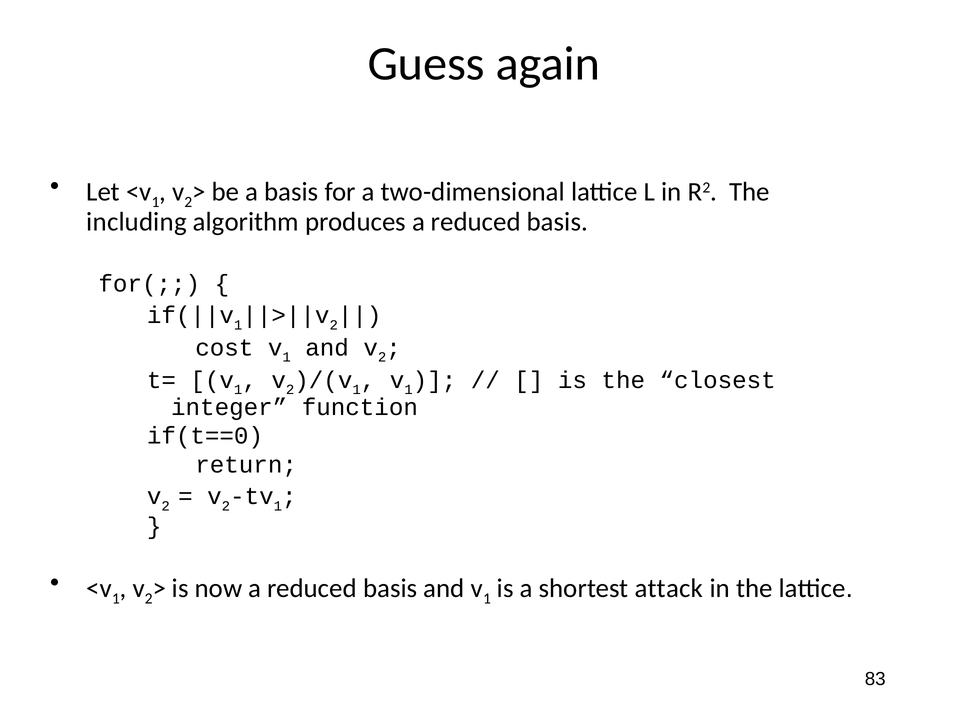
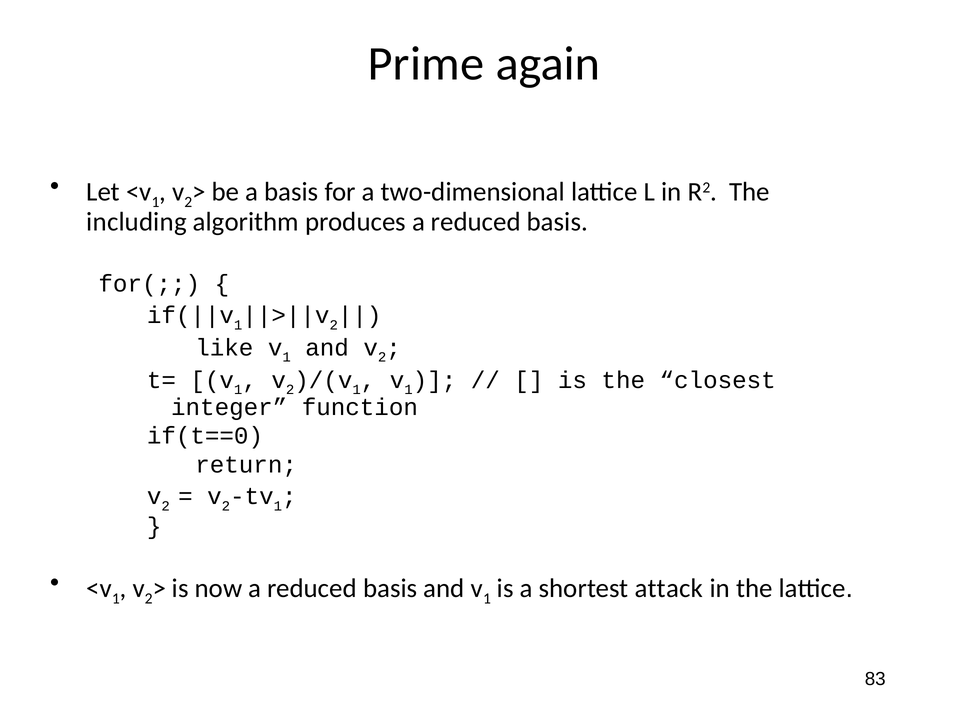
Guess: Guess -> Prime
cost: cost -> like
